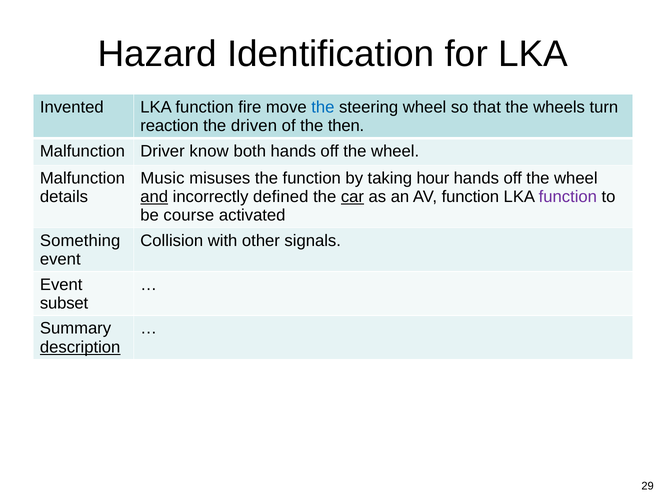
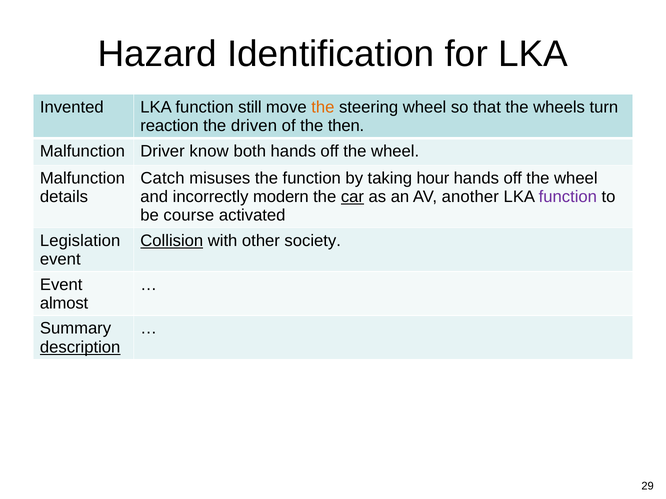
fire: fire -> still
the at (323, 107) colour: blue -> orange
Music: Music -> Catch
and underline: present -> none
defined: defined -> modern
AV function: function -> another
Something: Something -> Legislation
Collision underline: none -> present
signals: signals -> society
subset: subset -> almost
